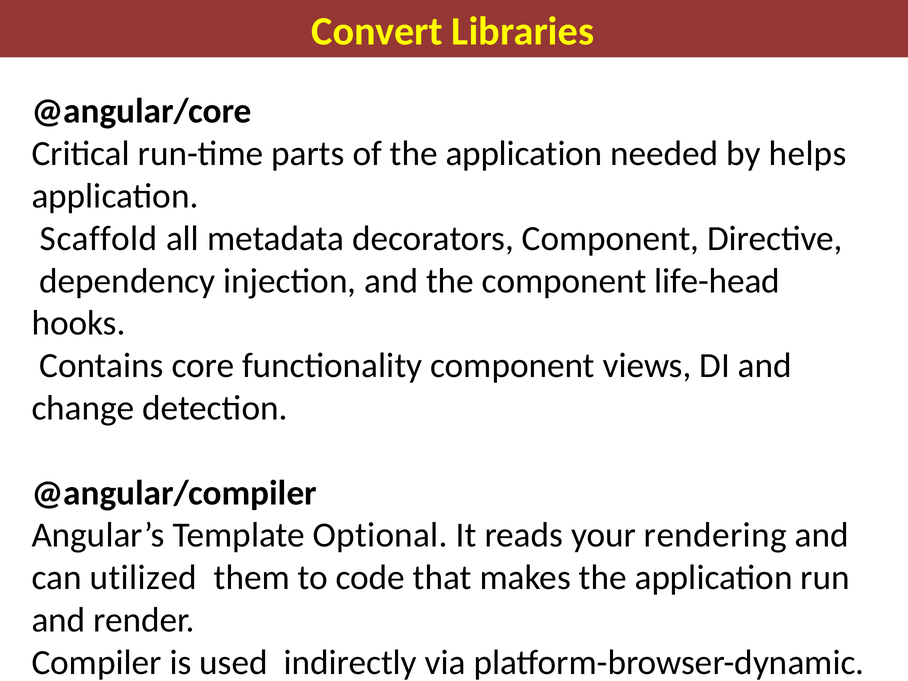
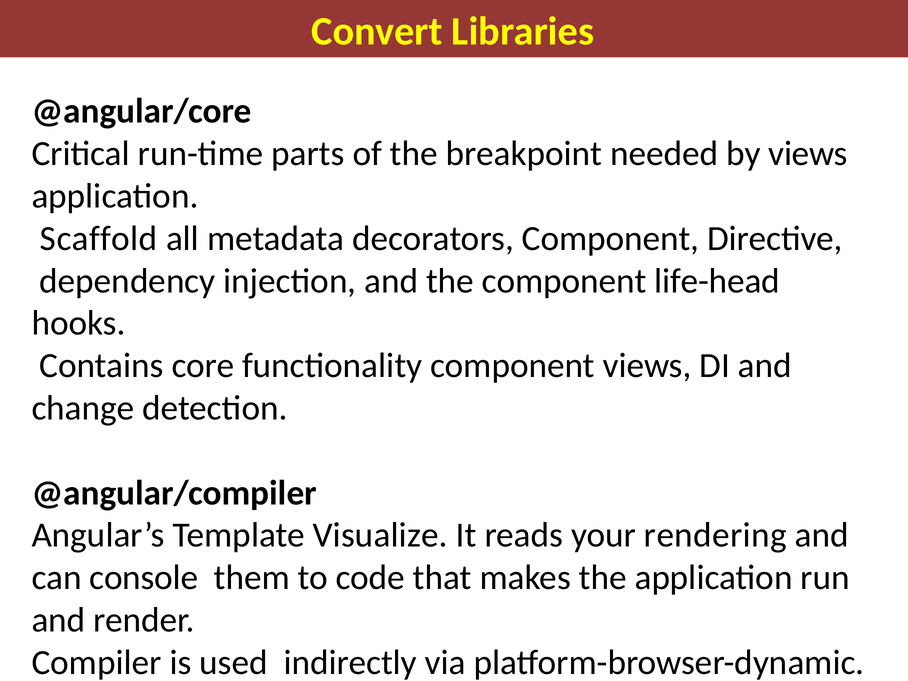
of the application: application -> breakpoint
by helps: helps -> views
Optional: Optional -> Visualize
utilized: utilized -> console
